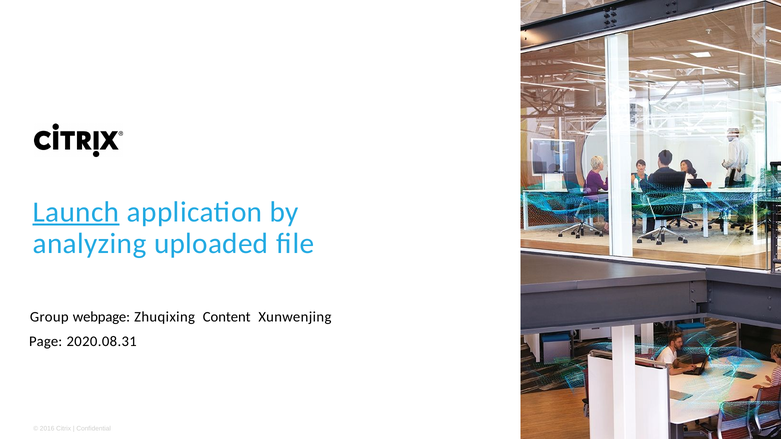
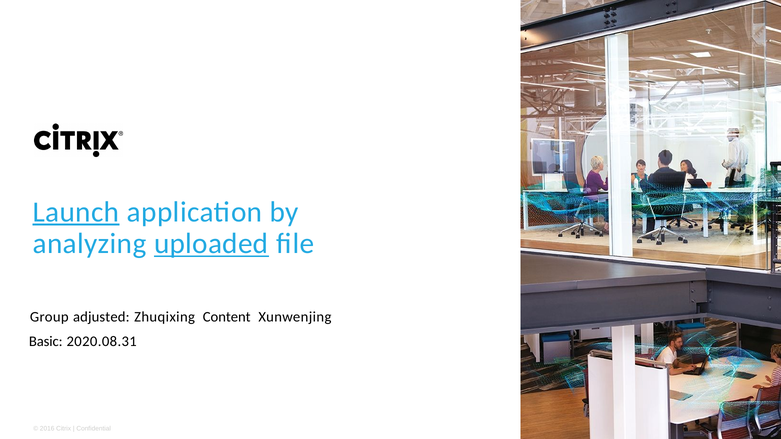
uploaded underline: none -> present
webpage: webpage -> adjusted
Page: Page -> Basic
